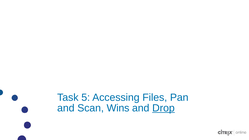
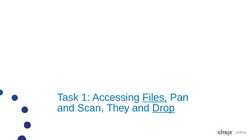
5: 5 -> 1
Files underline: none -> present
Wins: Wins -> They
